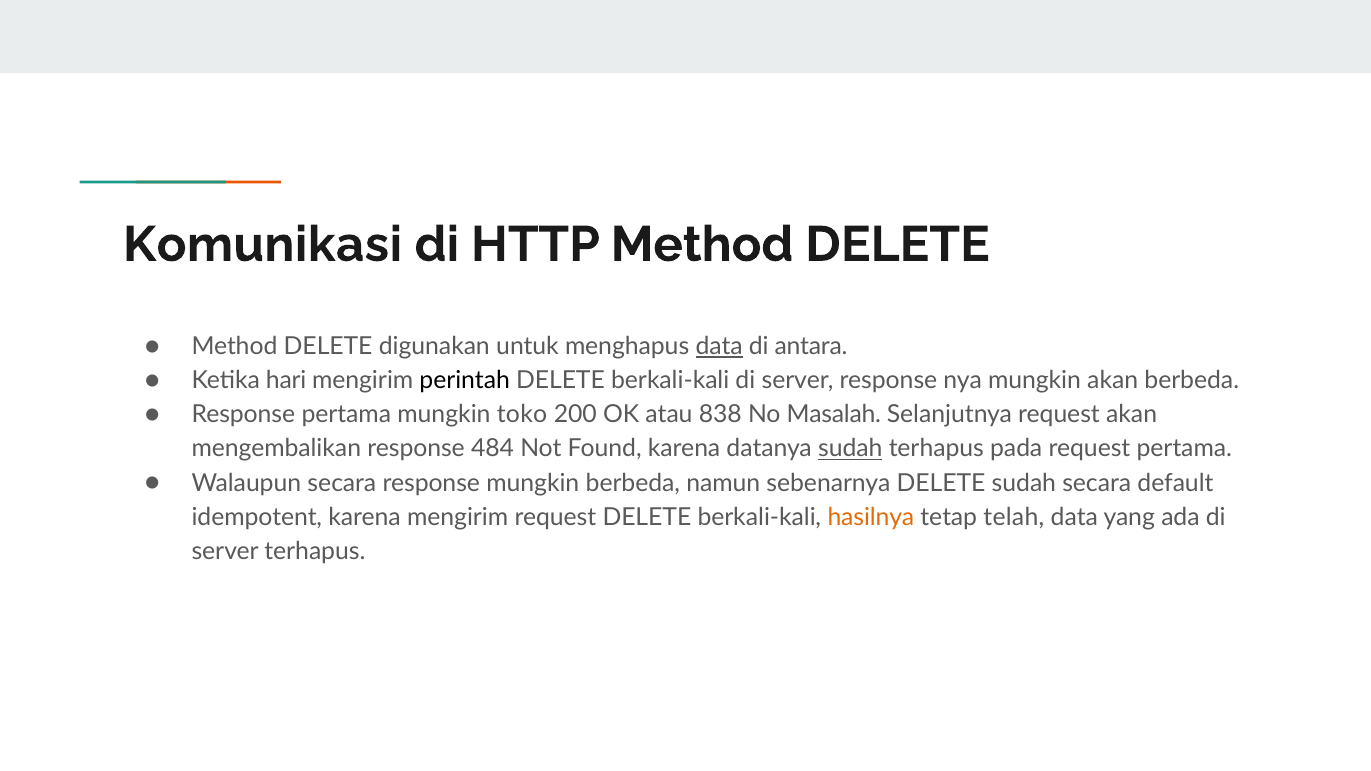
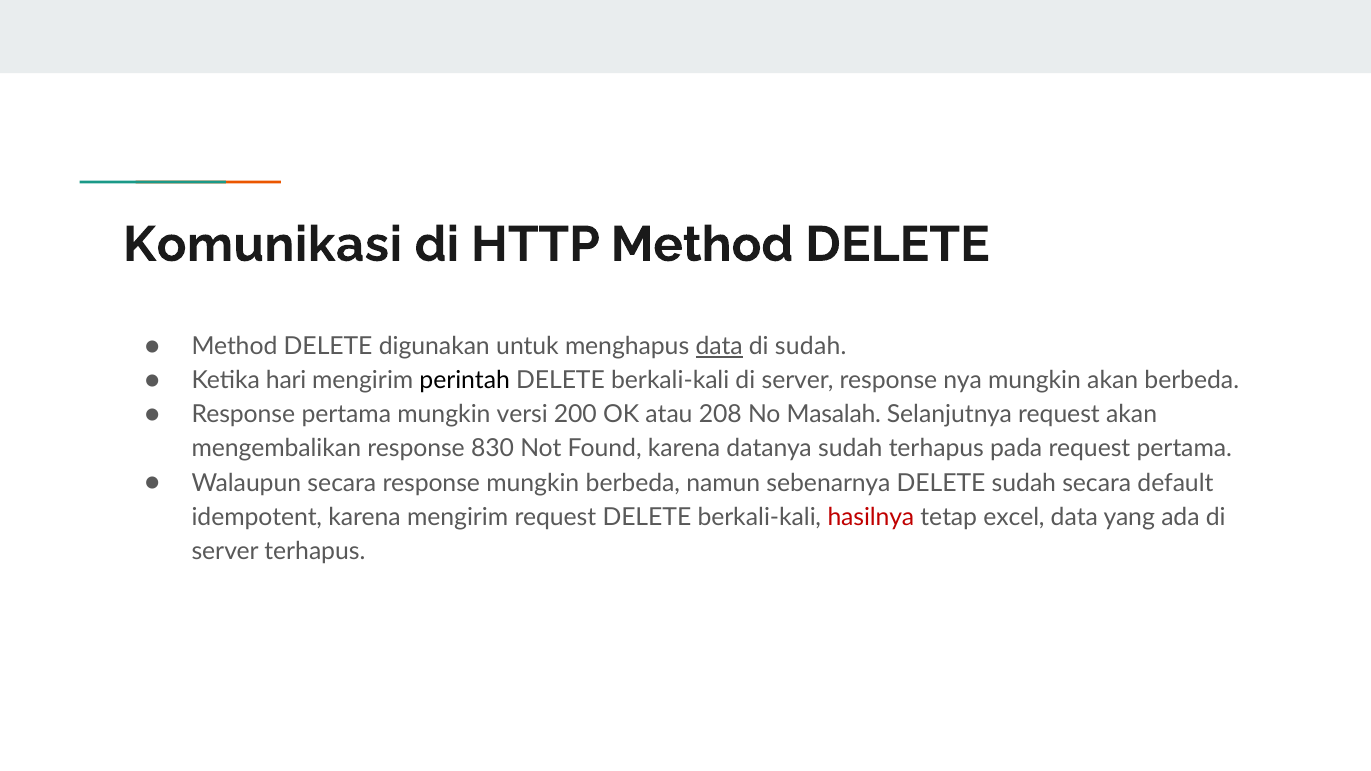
di antara: antara -> sudah
toko: toko -> versi
838: 838 -> 208
484: 484 -> 830
sudah at (850, 449) underline: present -> none
hasilnya colour: orange -> red
telah: telah -> excel
